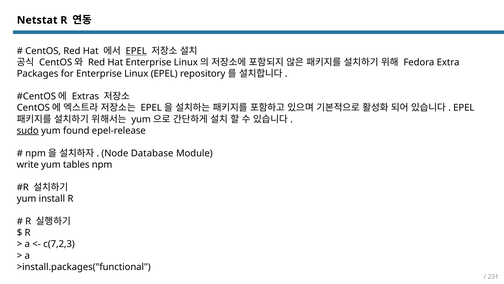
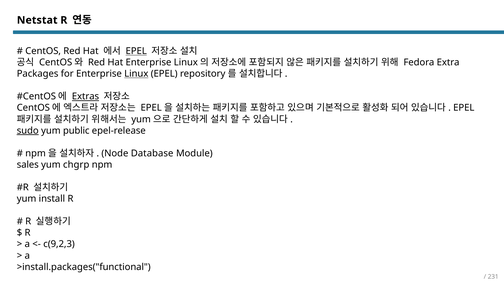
Linux underline: none -> present
Extras underline: none -> present
found: found -> public
write: write -> sales
tables: tables -> chgrp
c(7,2,3: c(7,2,3 -> c(9,2,3
